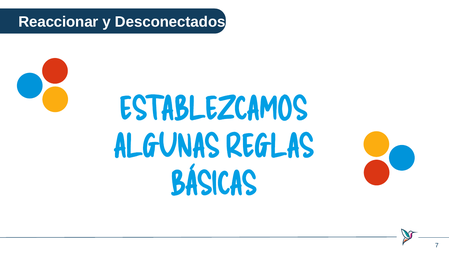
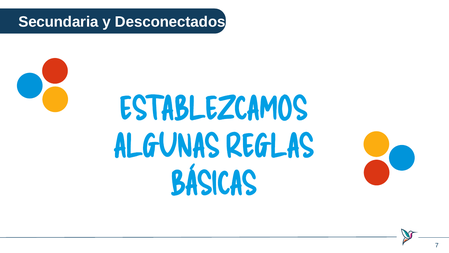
Reaccionar: Reaccionar -> Secundaria
